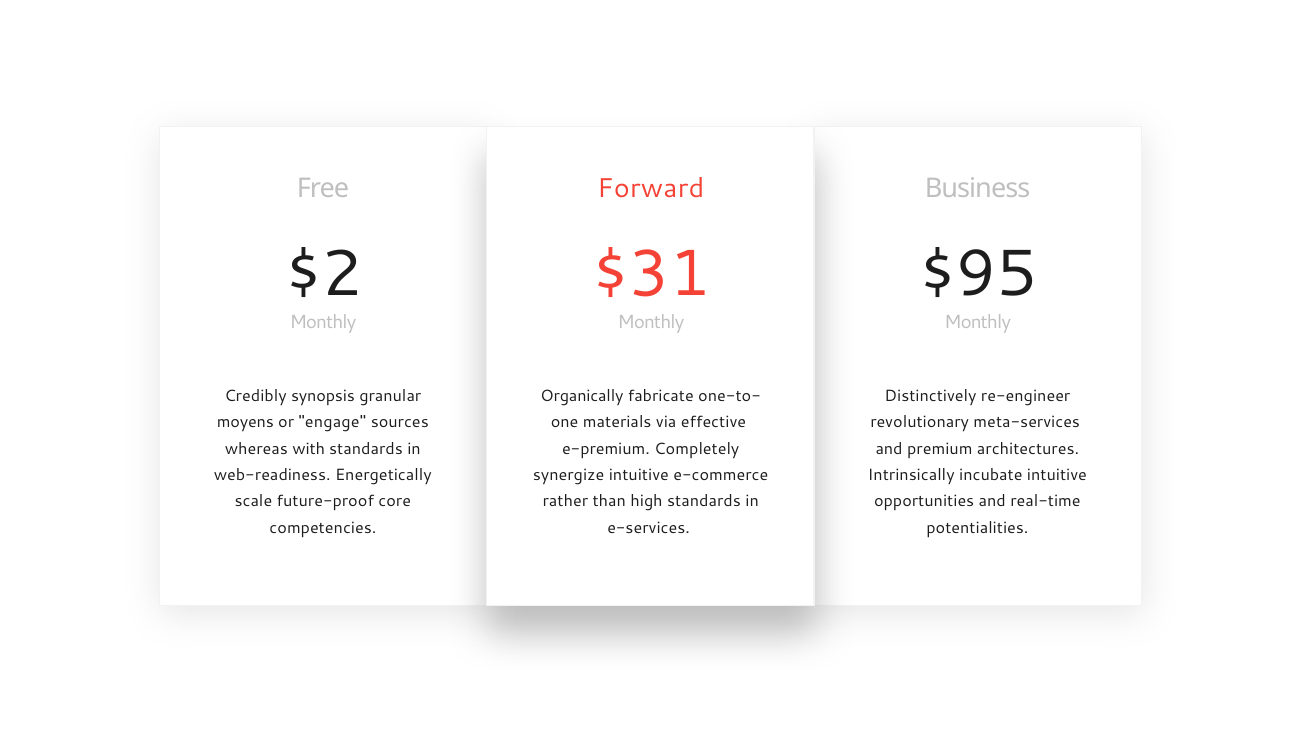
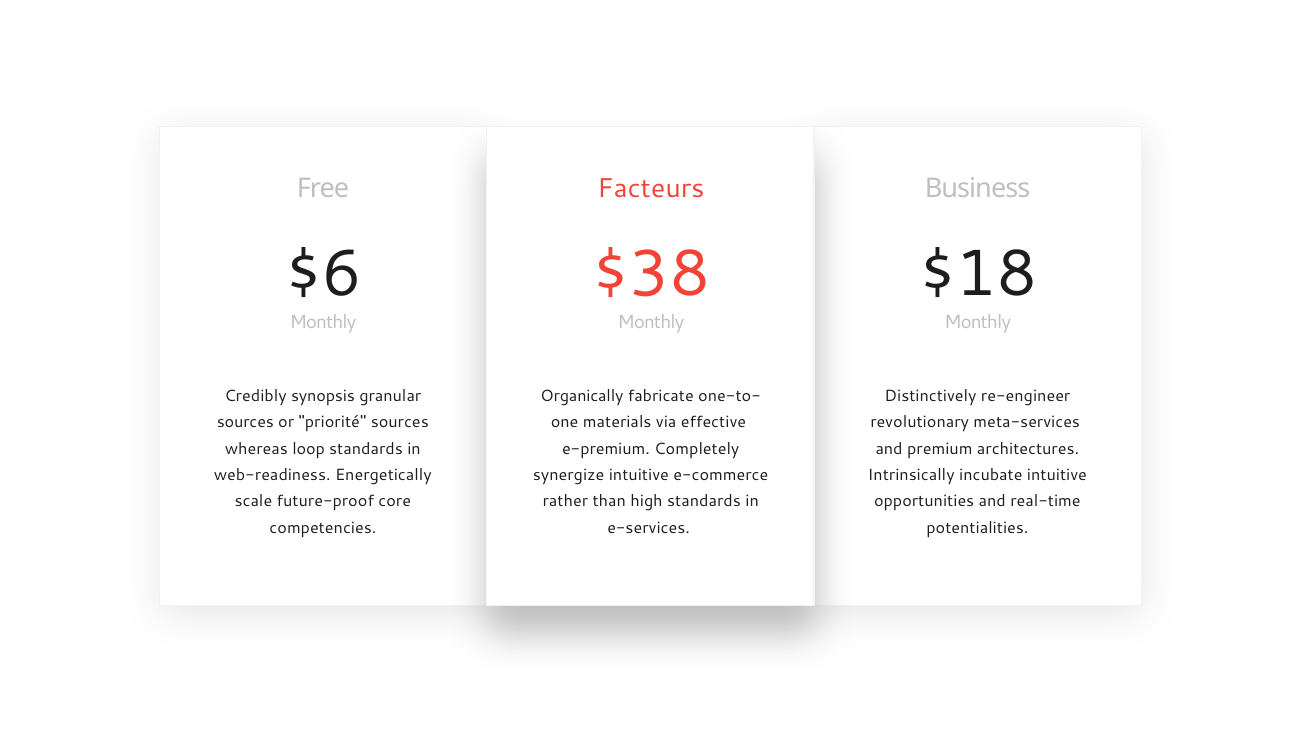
Forward: Forward -> Facteurs
$2: $2 -> $6
$31: $31 -> $38
$95: $95 -> $18
moyens at (245, 422): moyens -> sources
engage: engage -> priorité
with: with -> loop
